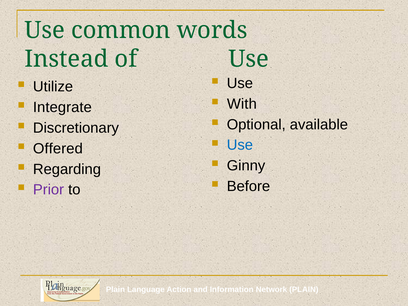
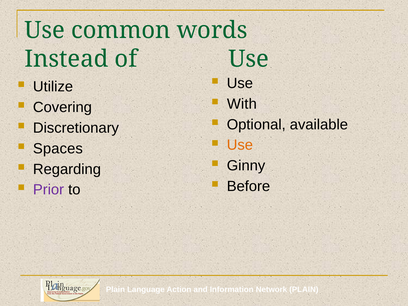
Integrate: Integrate -> Covering
Use at (240, 145) colour: blue -> orange
Offered: Offered -> Spaces
